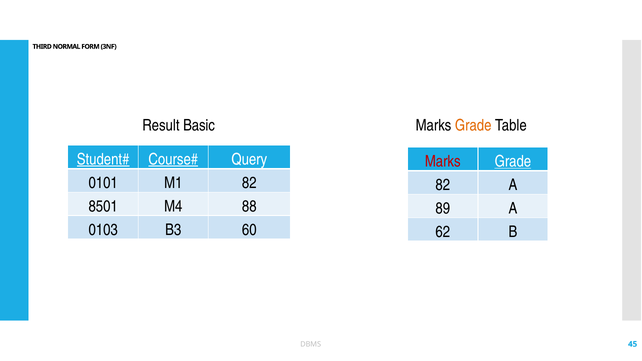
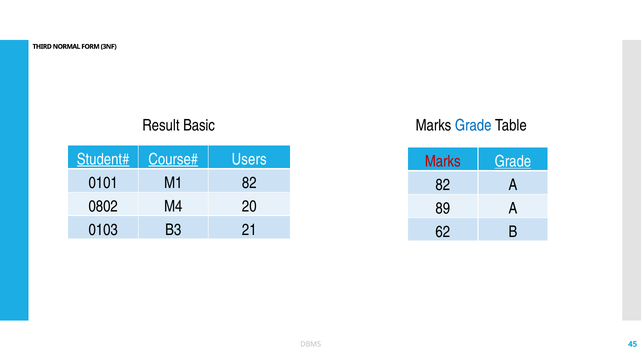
Grade at (473, 125) colour: orange -> blue
Query: Query -> Users
8501: 8501 -> 0802
88: 88 -> 20
60: 60 -> 21
